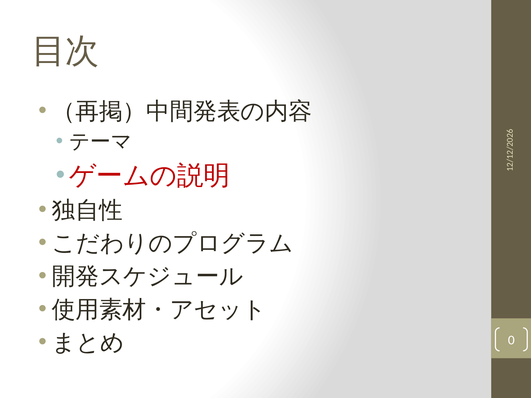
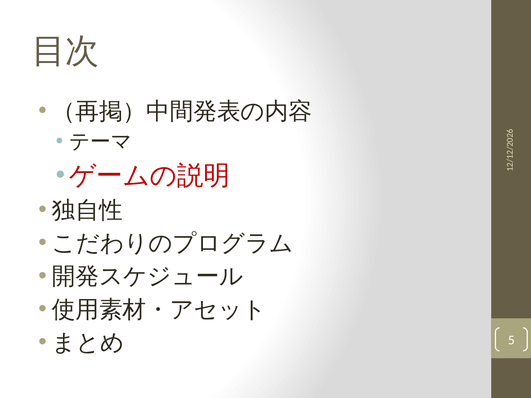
0 at (511, 340): 0 -> 5
